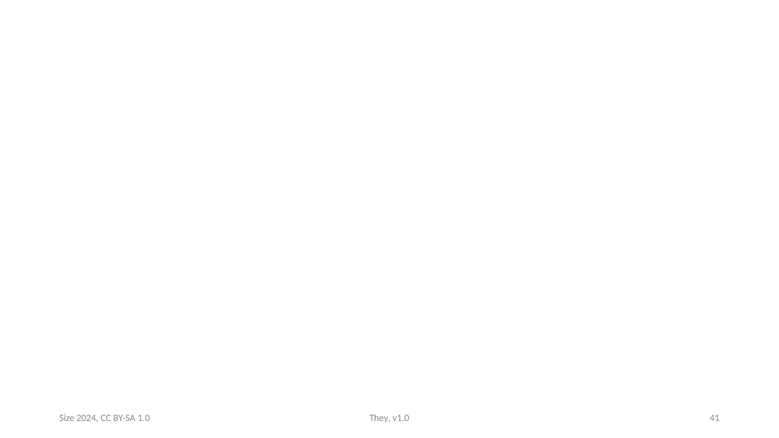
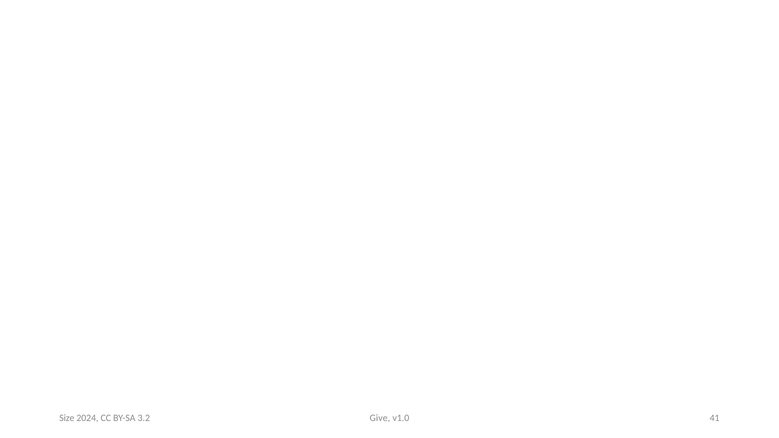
They: They -> Give
1.0: 1.0 -> 3.2
